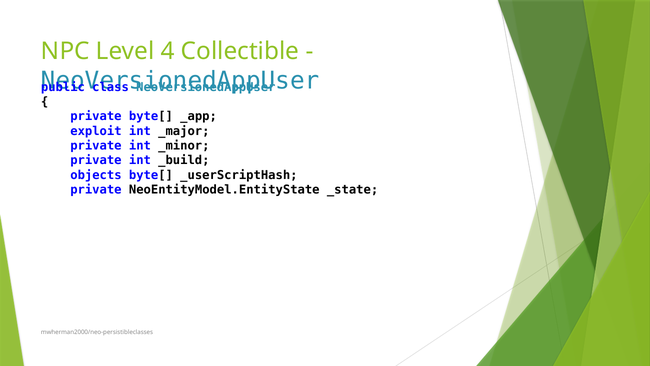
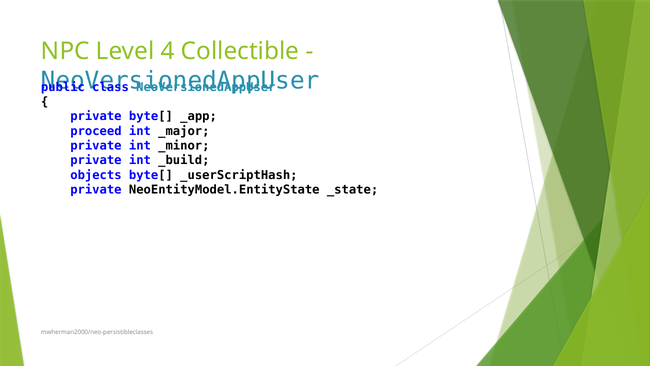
exploit: exploit -> proceed
